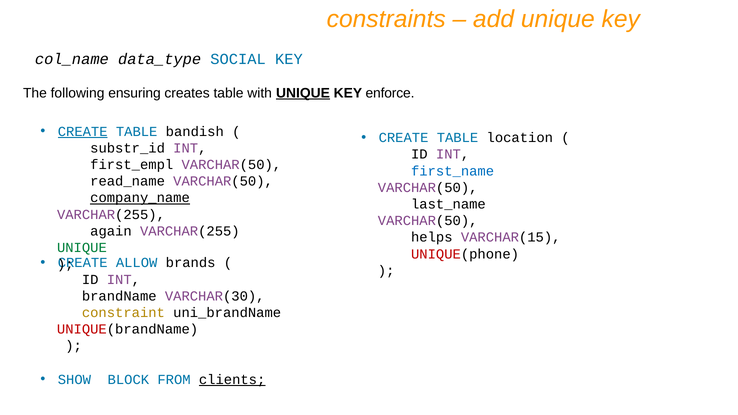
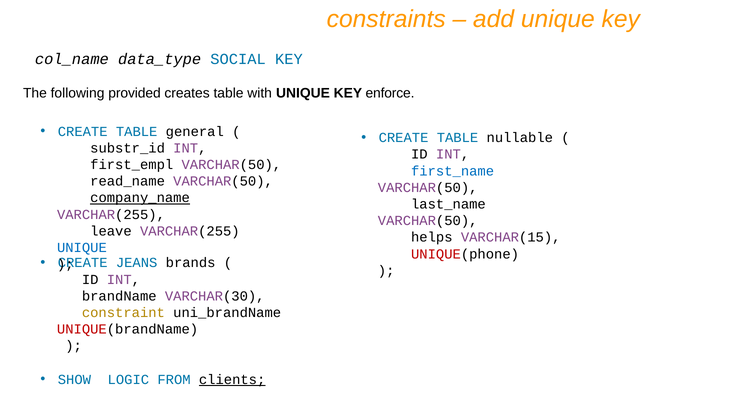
ensuring: ensuring -> provided
UNIQUE at (303, 93) underline: present -> none
CREATE at (83, 132) underline: present -> none
bandish: bandish -> general
location: location -> nullable
again: again -> leave
UNIQUE at (82, 248) colour: green -> blue
ALLOW: ALLOW -> JEANS
BLOCK: BLOCK -> LOGIC
